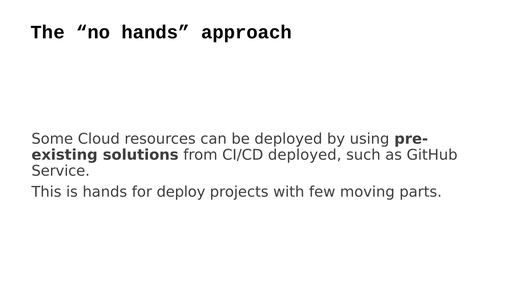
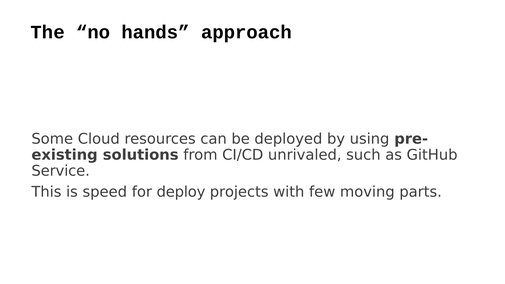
CI/CD deployed: deployed -> unrivaled
is hands: hands -> speed
